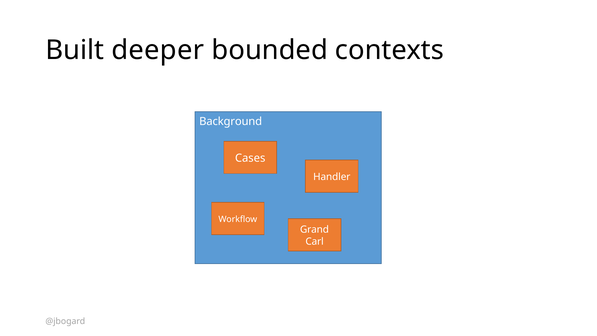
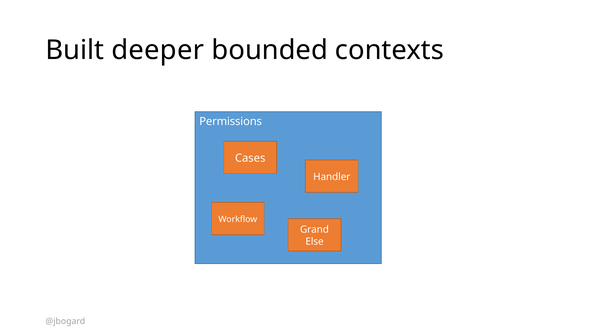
Background: Background -> Permissions
Carl: Carl -> Else
